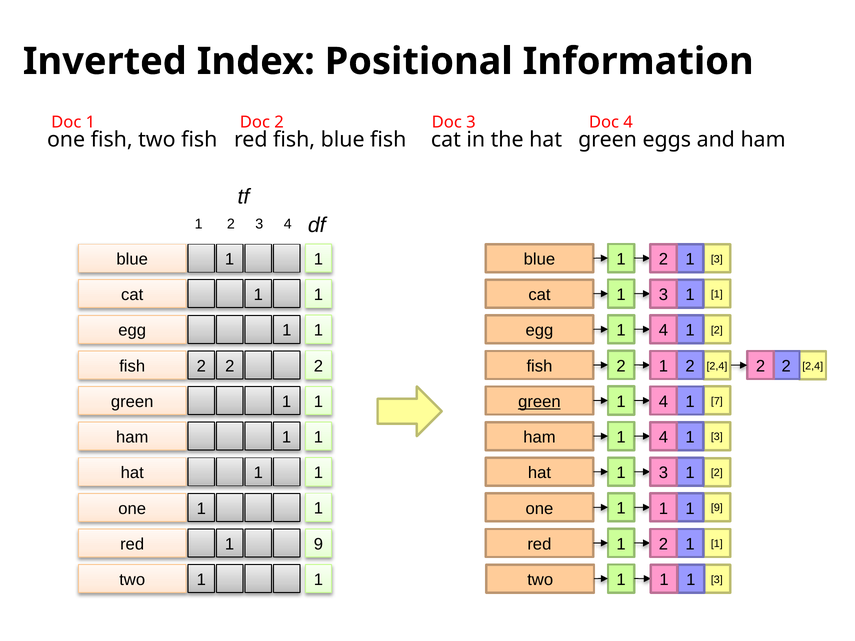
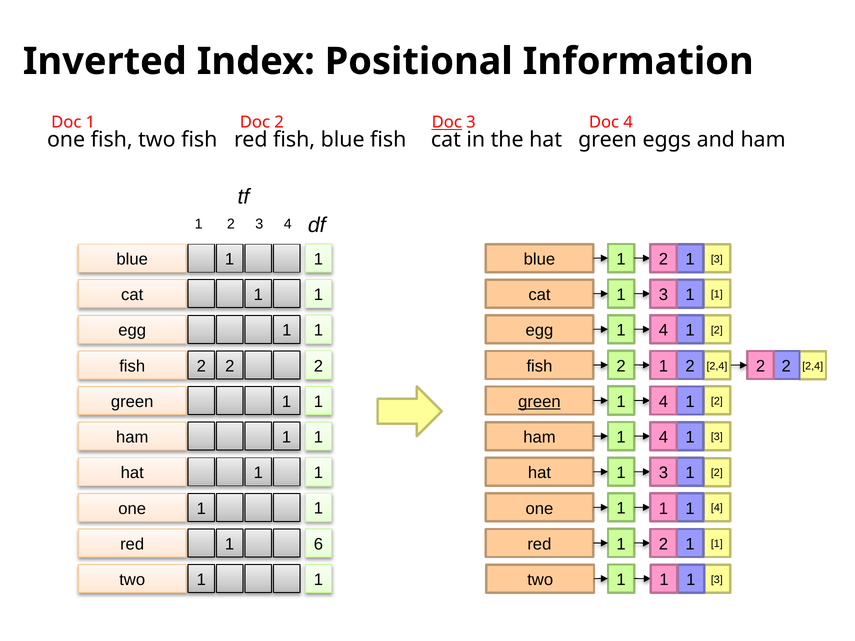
Doc at (447, 122) underline: none -> present
7 at (717, 401): 7 -> 2
9 at (717, 508): 9 -> 4
1 9: 9 -> 6
